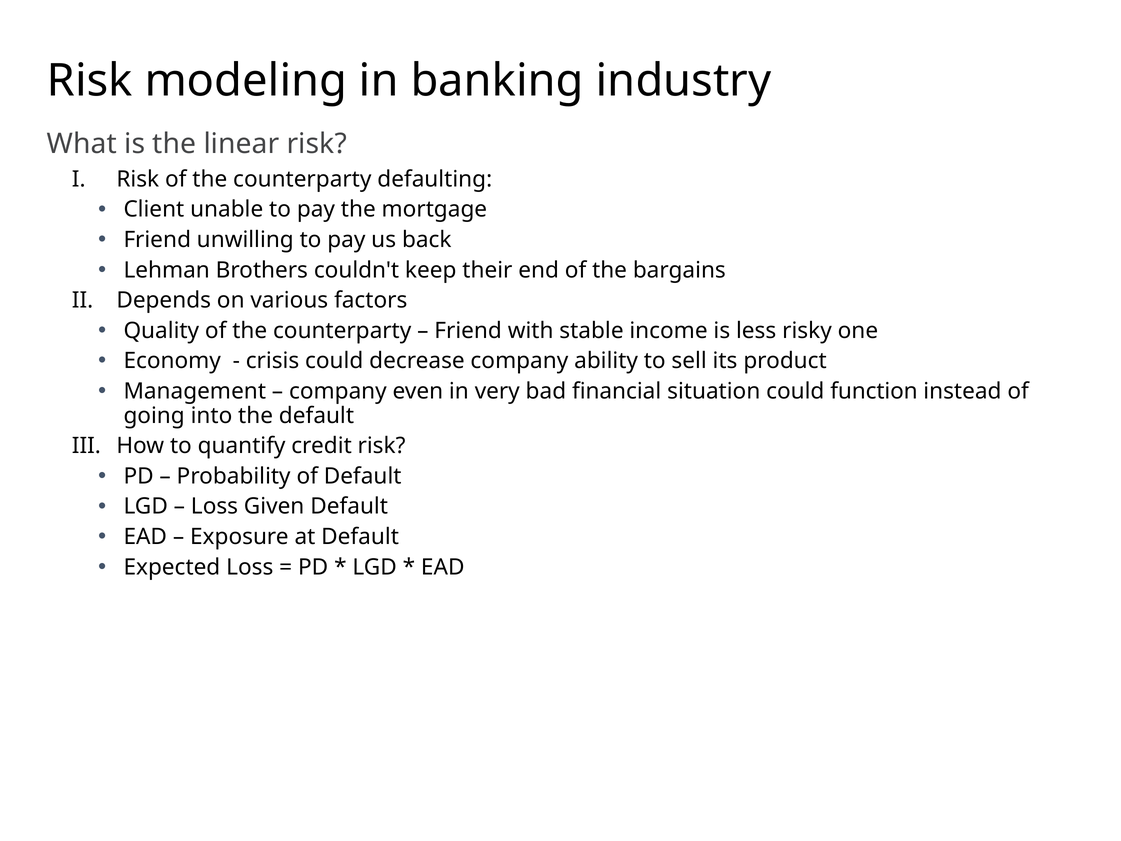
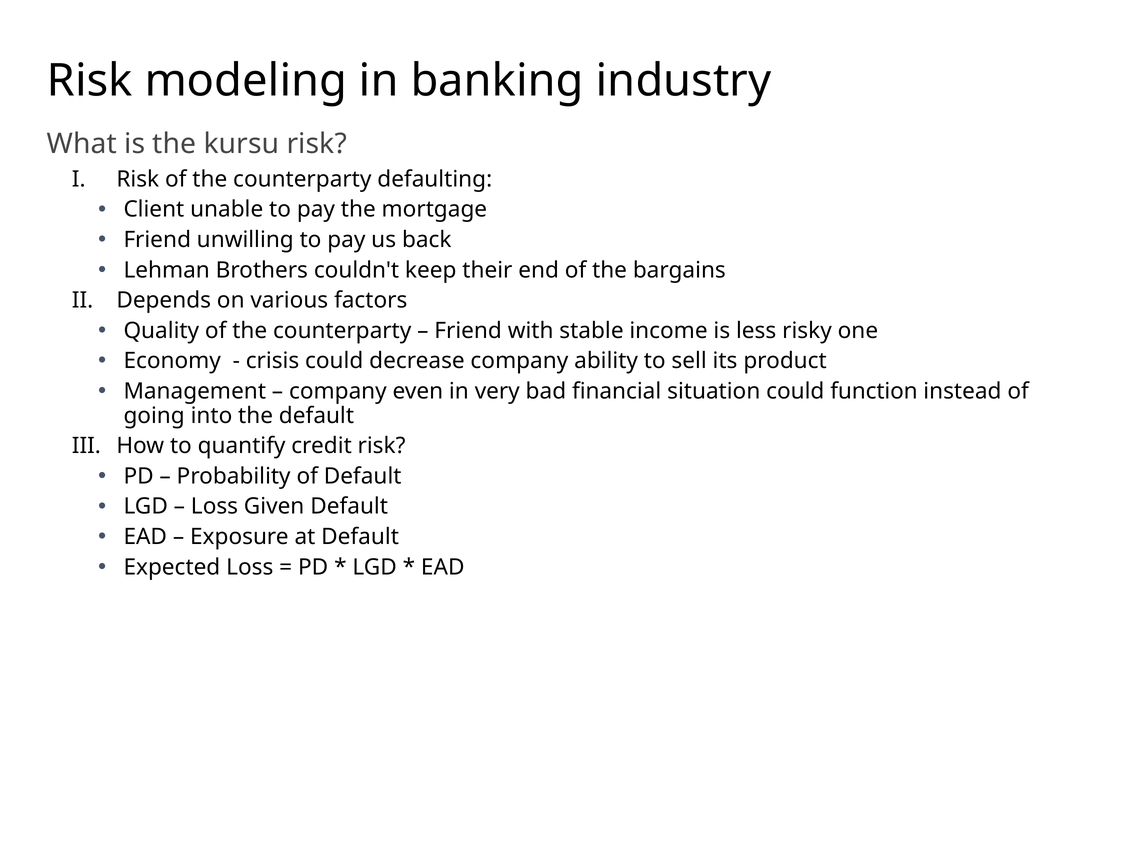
linear: linear -> kursu
